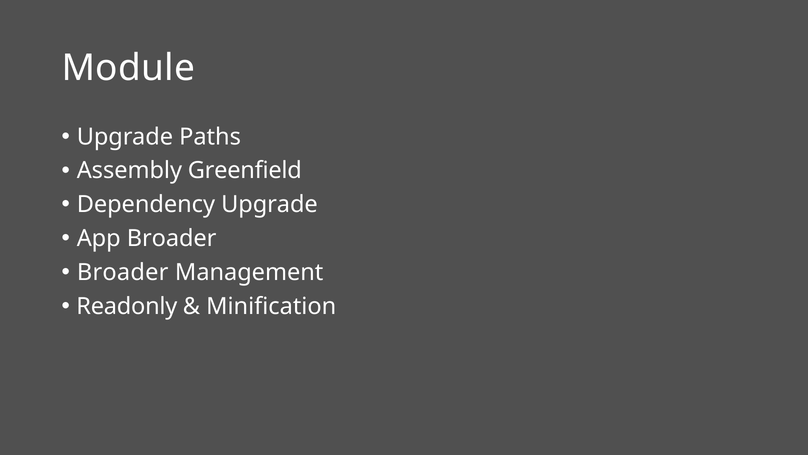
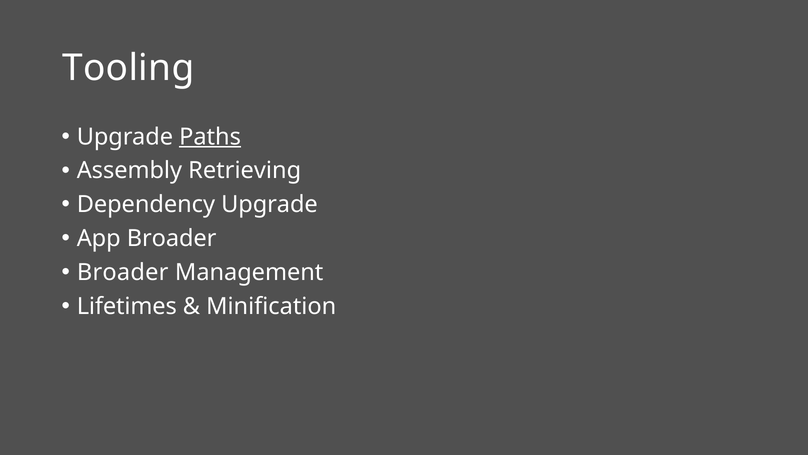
Module: Module -> Tooling
Paths underline: none -> present
Greenfield: Greenfield -> Retrieving
Readonly: Readonly -> Lifetimes
